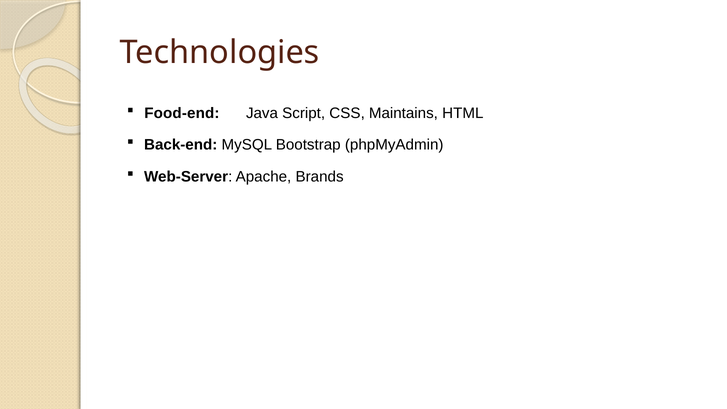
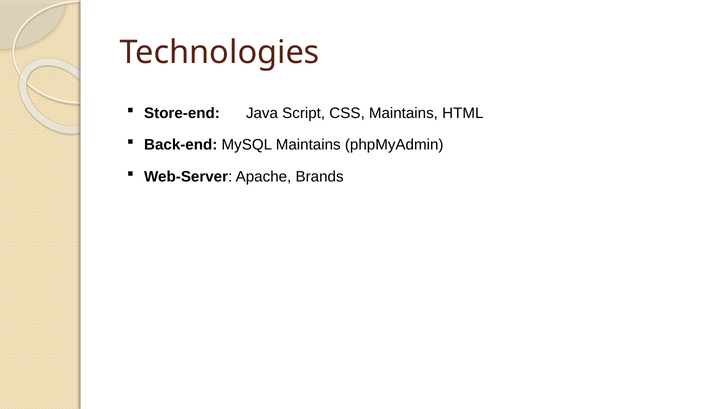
Food-end: Food-end -> Store-end
MySQL Bootstrap: Bootstrap -> Maintains
